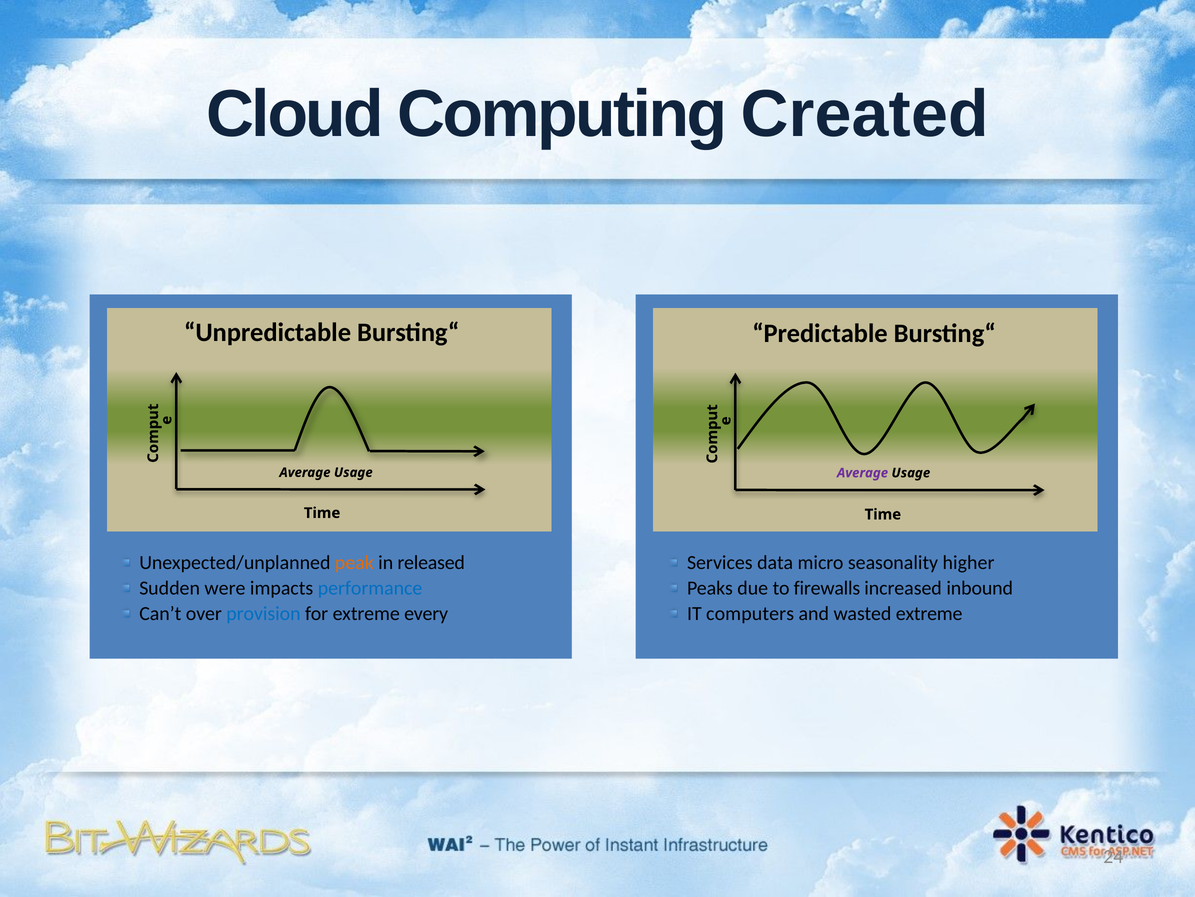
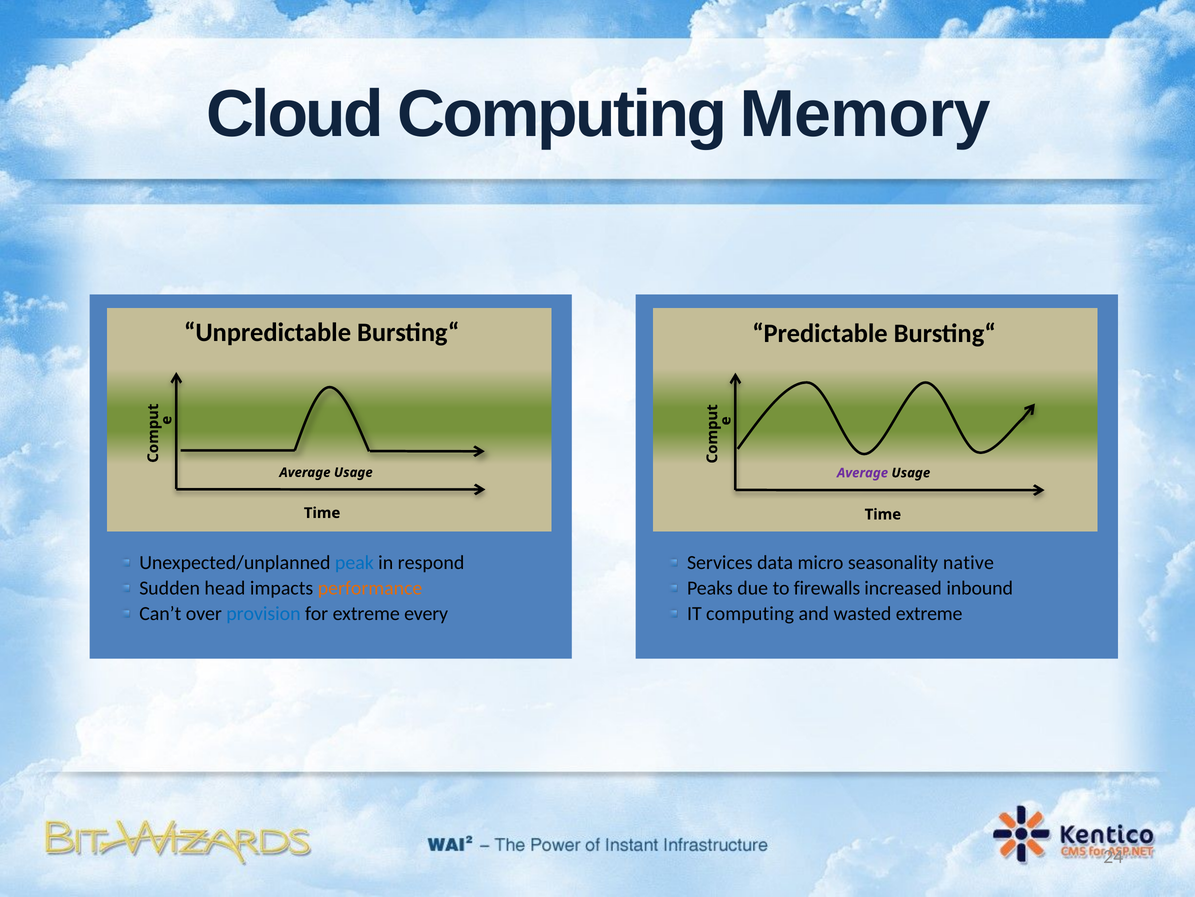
Created: Created -> Memory
peak colour: orange -> blue
released: released -> respond
higher: higher -> native
were: were -> head
performance colour: blue -> orange
IT computers: computers -> computing
